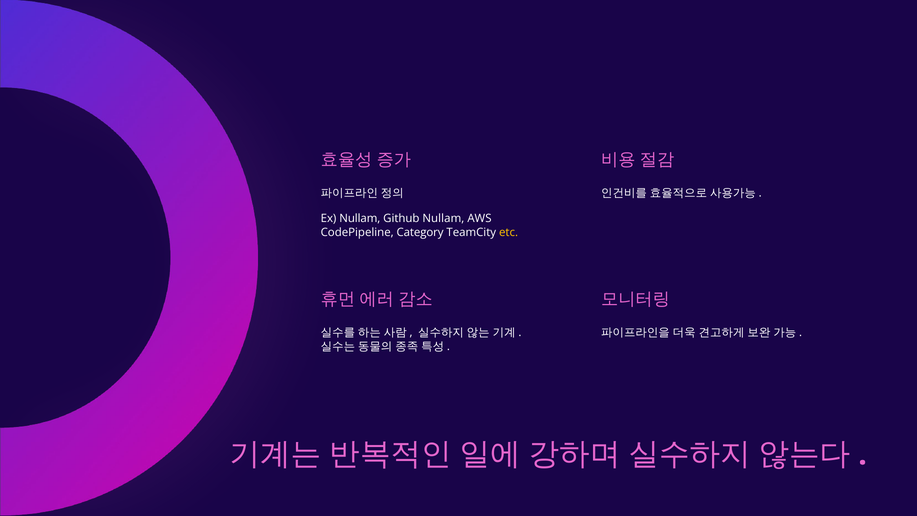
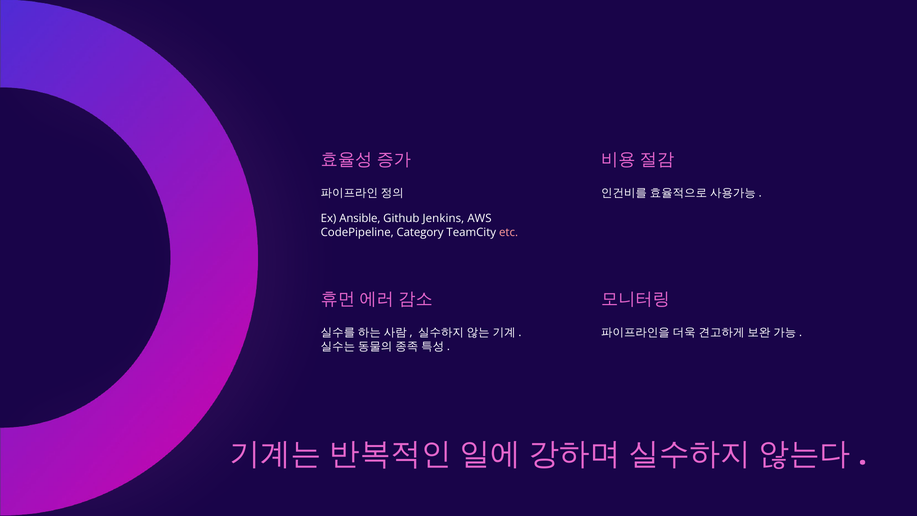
Ex Nullam: Nullam -> Ansible
Github Nullam: Nullam -> Jenkins
etc colour: yellow -> pink
